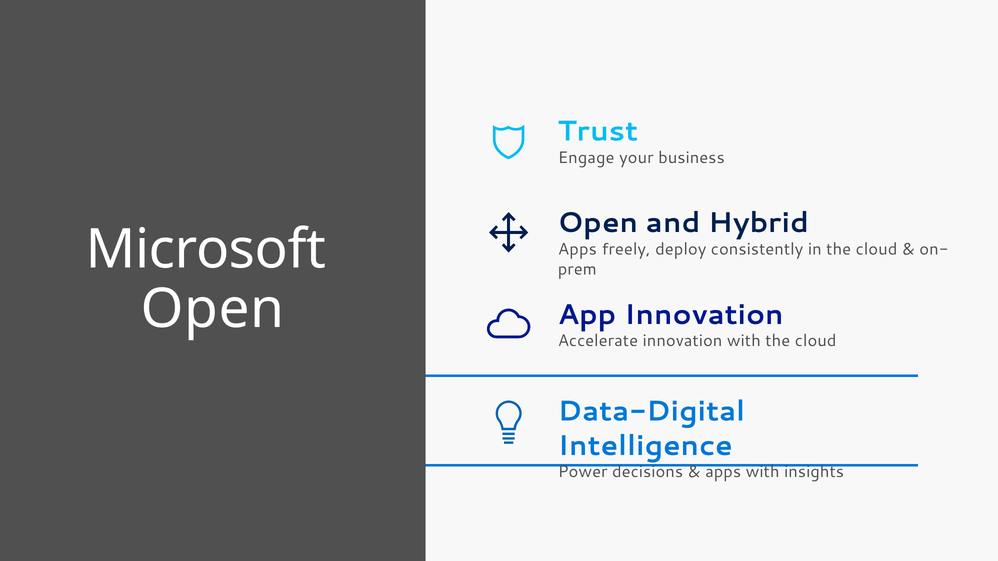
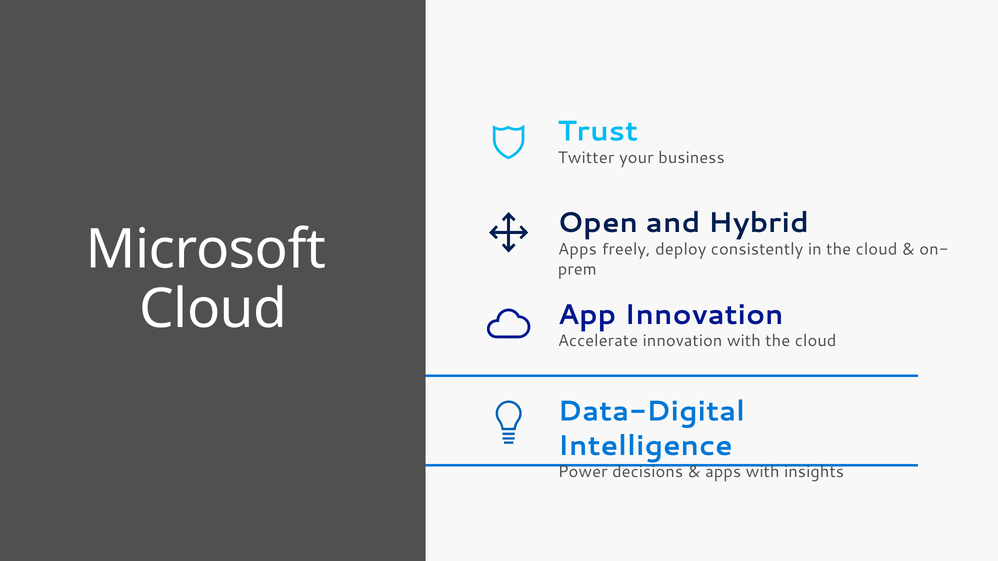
Engage: Engage -> Twitter
Open at (213, 309): Open -> Cloud
